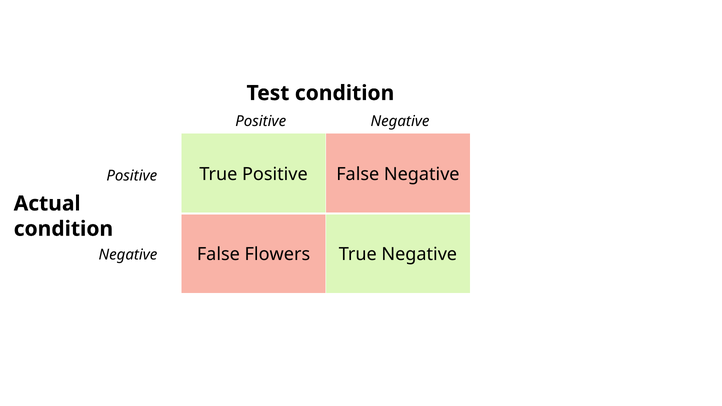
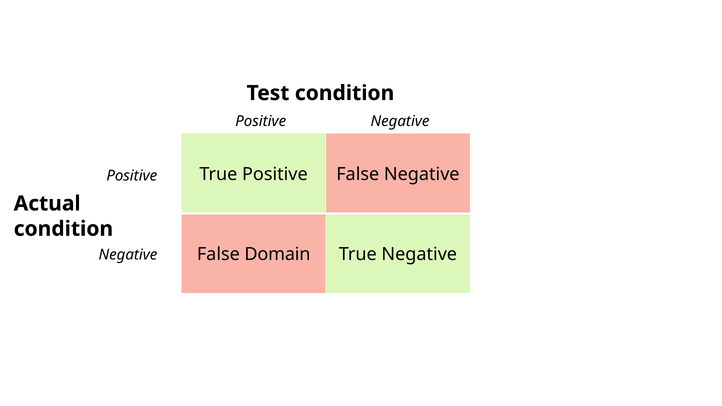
Flowers: Flowers -> Domain
